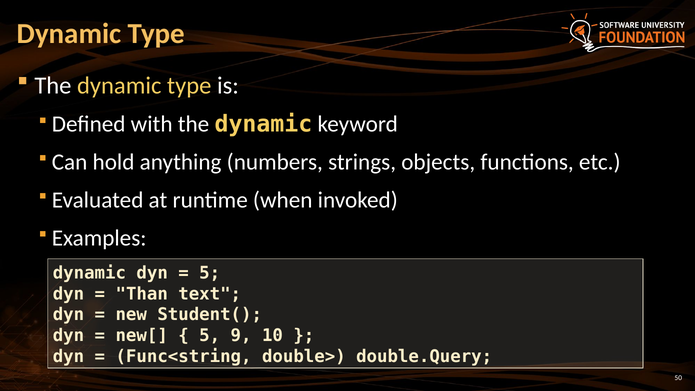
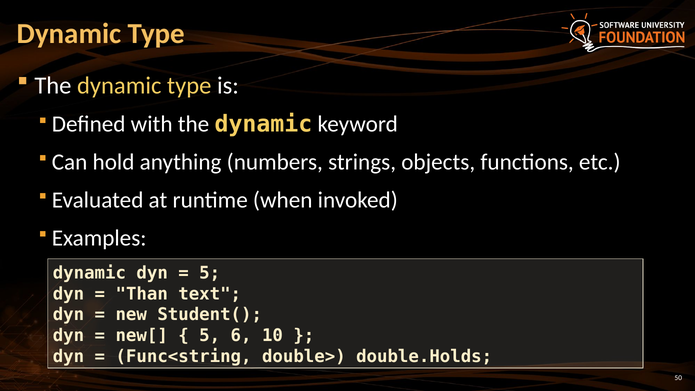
9: 9 -> 6
double.Query: double.Query -> double.Holds
